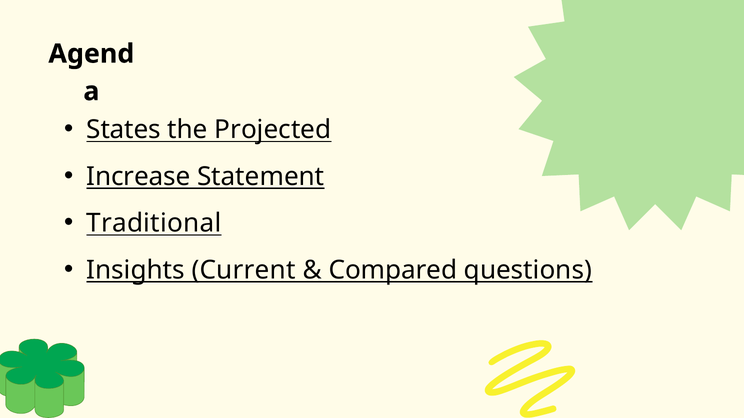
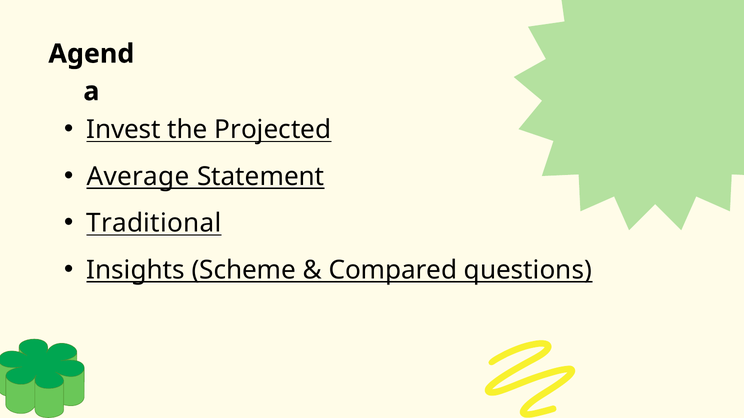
States: States -> Invest
Increase: Increase -> Average
Current: Current -> Scheme
